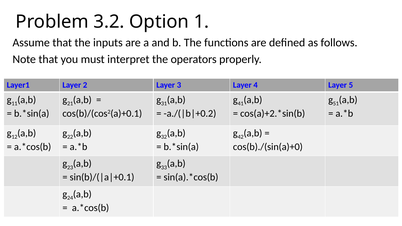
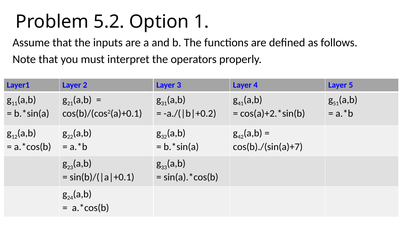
3.2: 3.2 -> 5.2
cos(b)./(sin(a)+0: cos(b)./(sin(a)+0 -> cos(b)./(sin(a)+7
